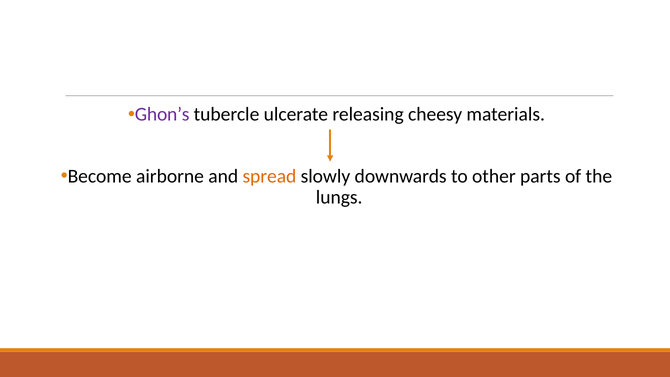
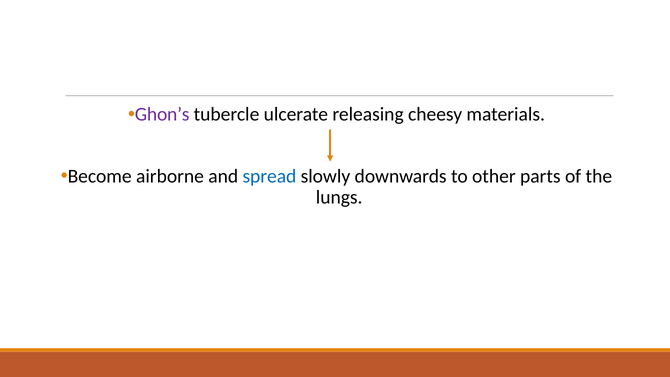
spread colour: orange -> blue
